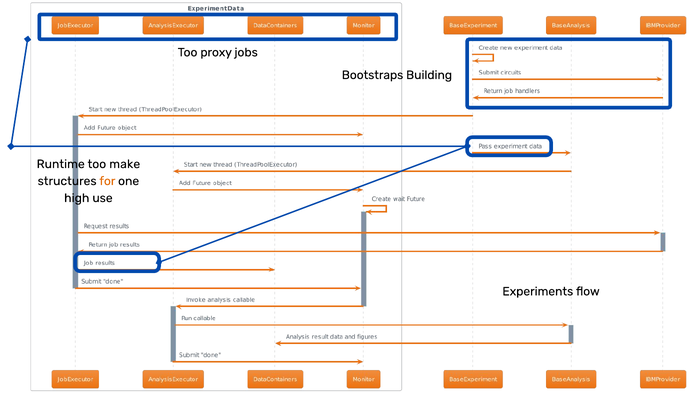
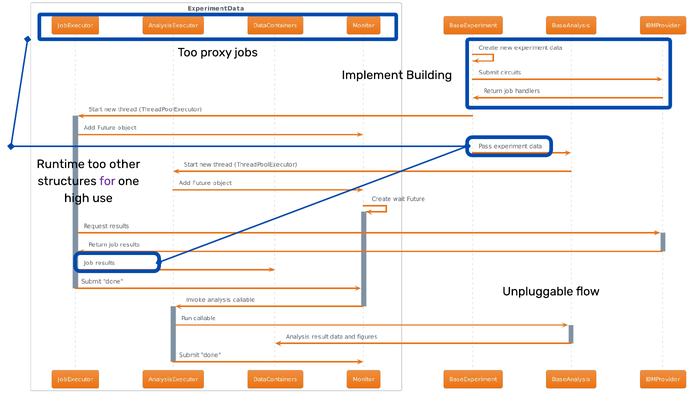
Bootstraps: Bootstraps -> Implement
make: make -> other
for colour: orange -> purple
Experiments: Experiments -> Unpluggable
